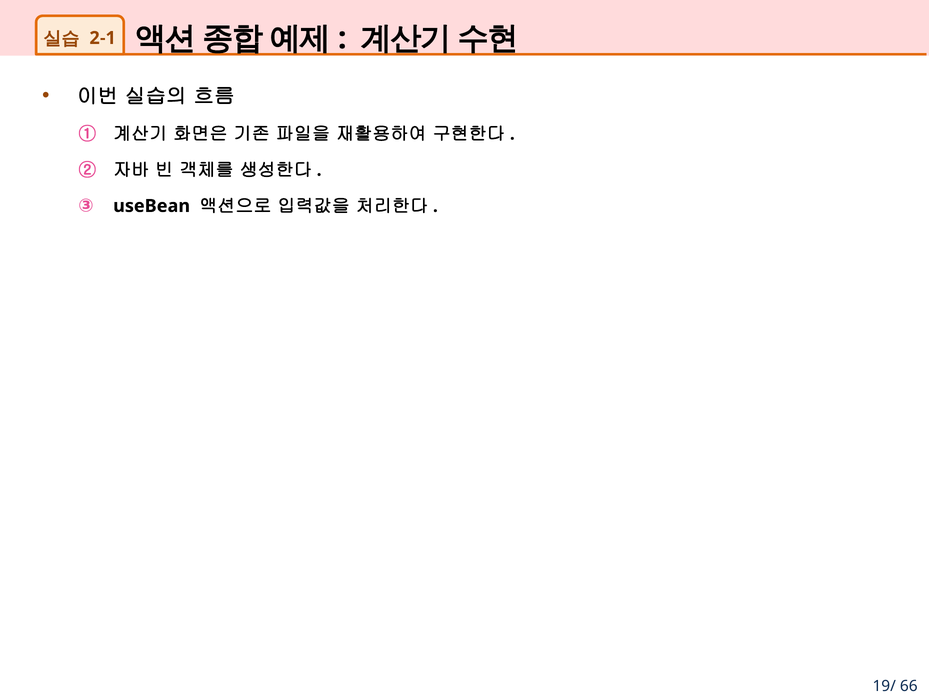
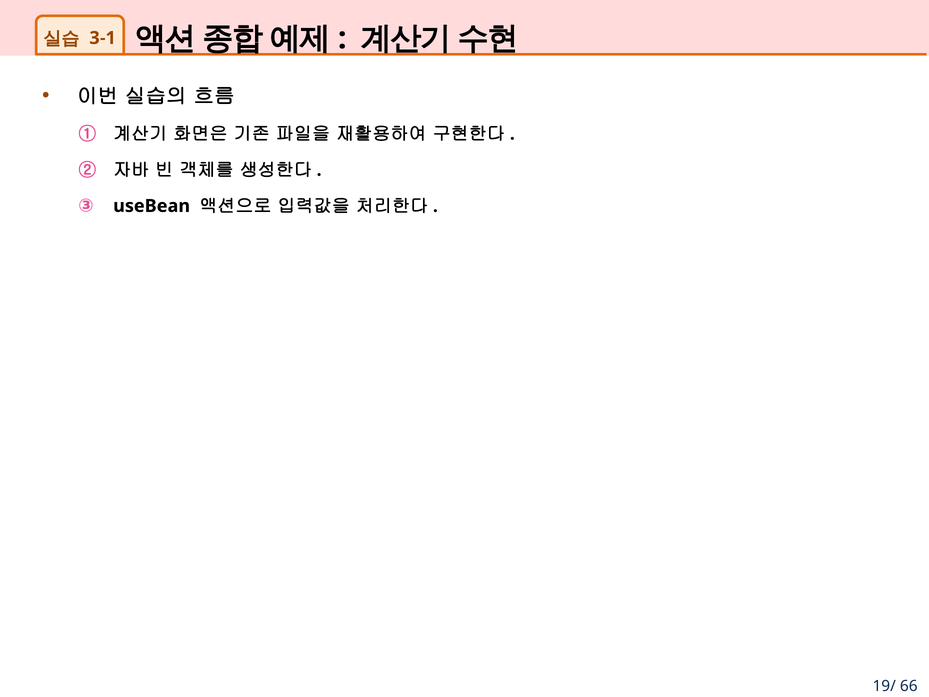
2-1: 2-1 -> 3-1
